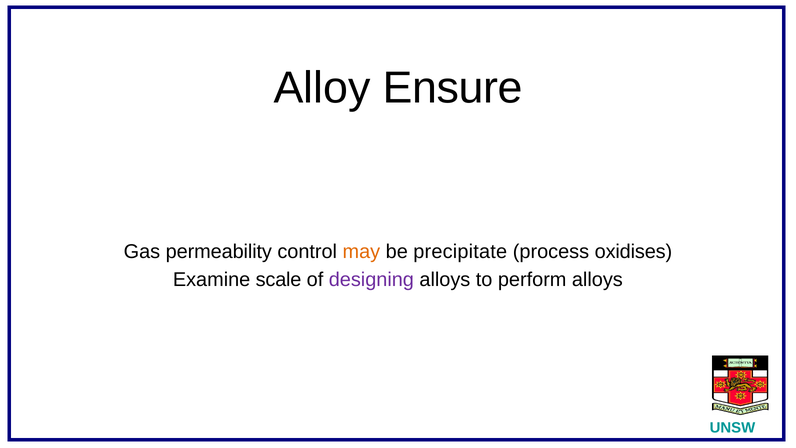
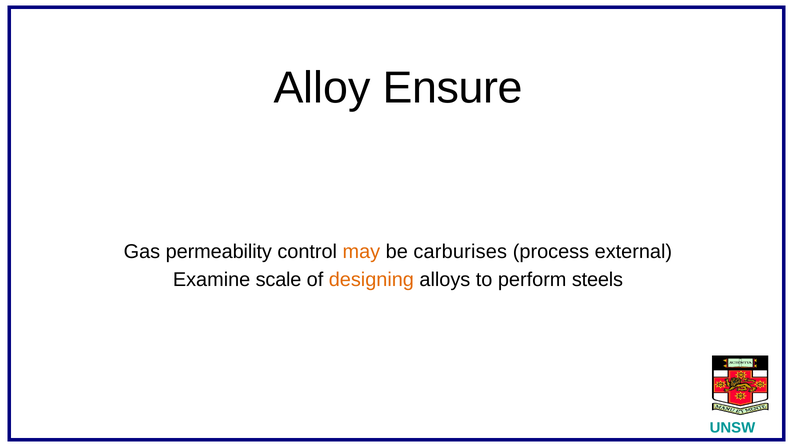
precipitate: precipitate -> carburises
oxidises: oxidises -> external
designing colour: purple -> orange
perform alloys: alloys -> steels
